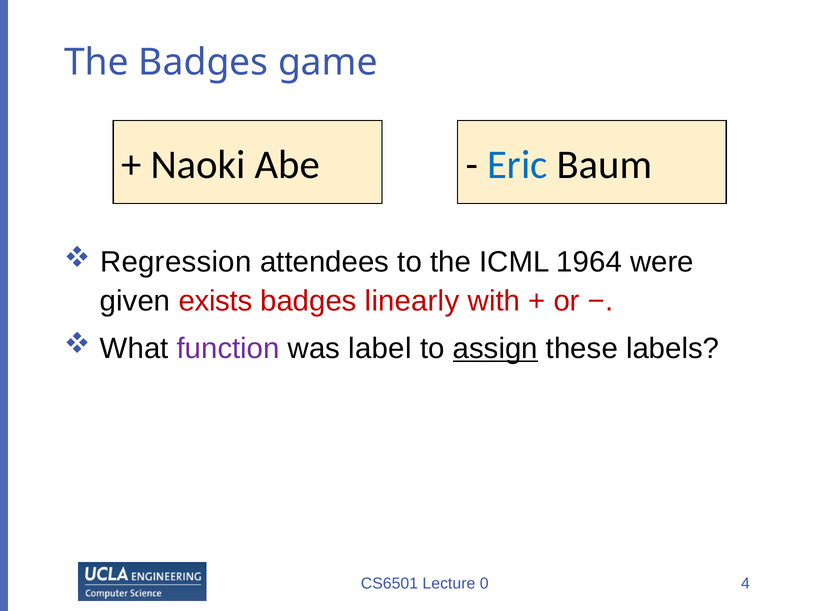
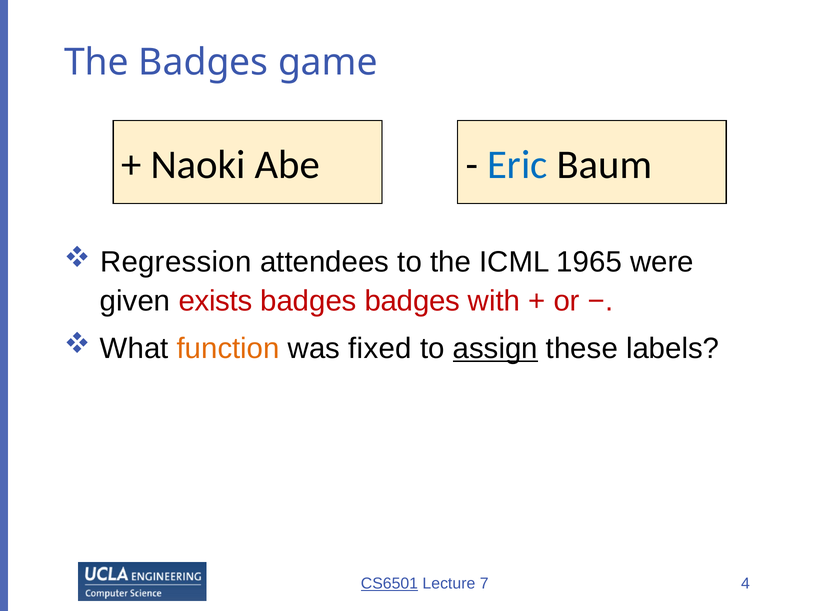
1964: 1964 -> 1965
badges linearly: linearly -> badges
function colour: purple -> orange
label: label -> fixed
CS6501 underline: none -> present
0: 0 -> 7
